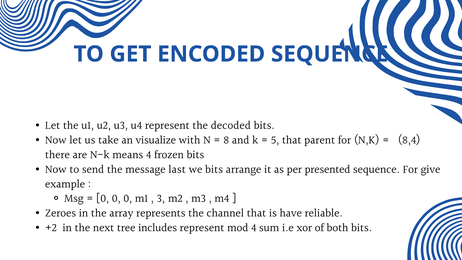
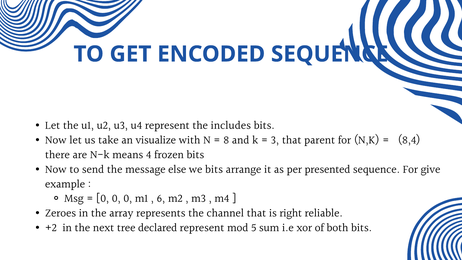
decoded: decoded -> includes
5: 5 -> 3
last: last -> else
3: 3 -> 6
have: have -> right
includes: includes -> declared
mod 4: 4 -> 5
